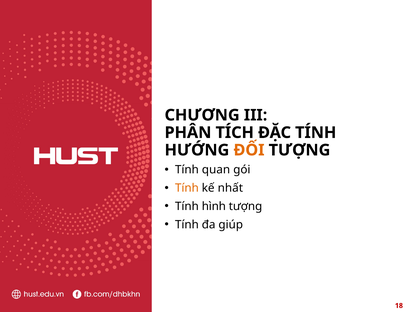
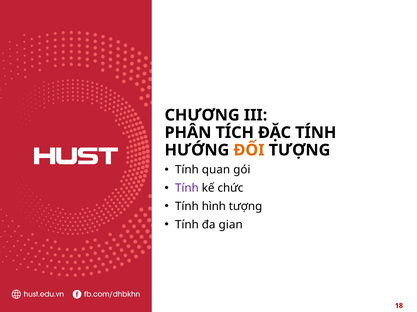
Tính at (187, 189) colour: orange -> purple
nhất: nhất -> chức
giúp: giúp -> gian
